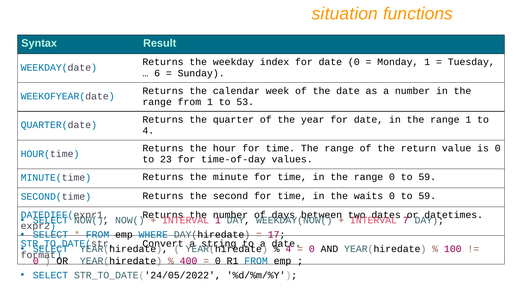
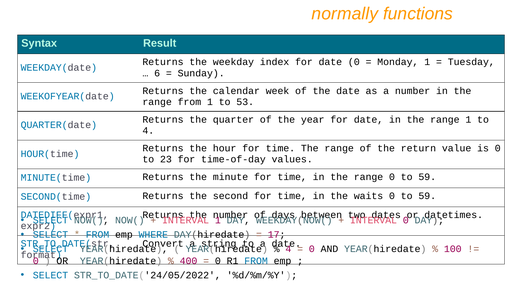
situation: situation -> normally
7 at (406, 220): 7 -> 0
